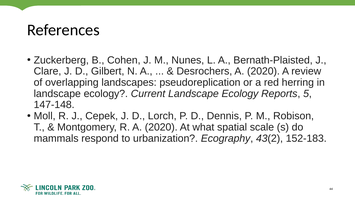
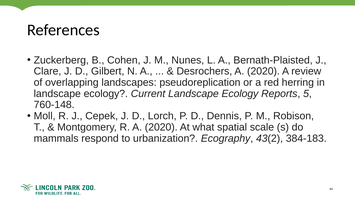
147-148: 147-148 -> 760-148
152-183: 152-183 -> 384-183
